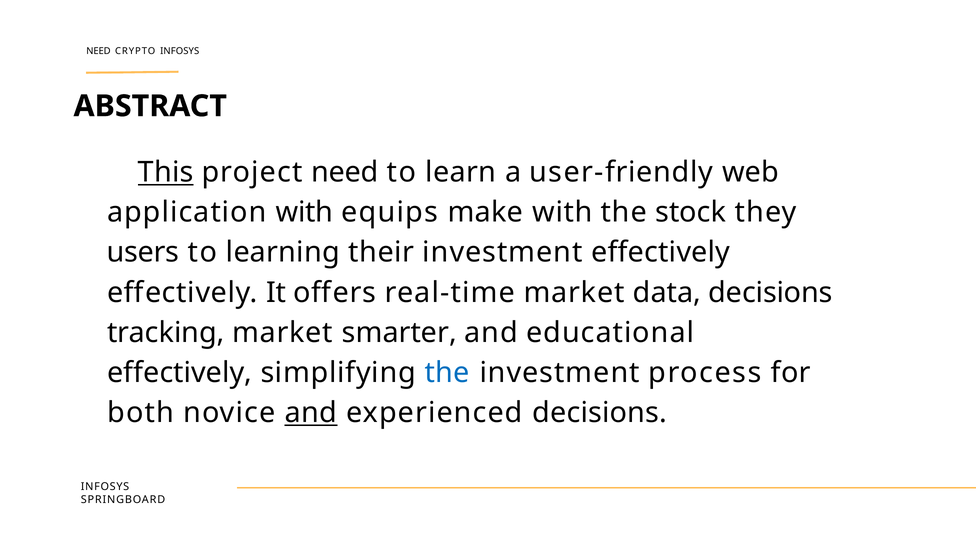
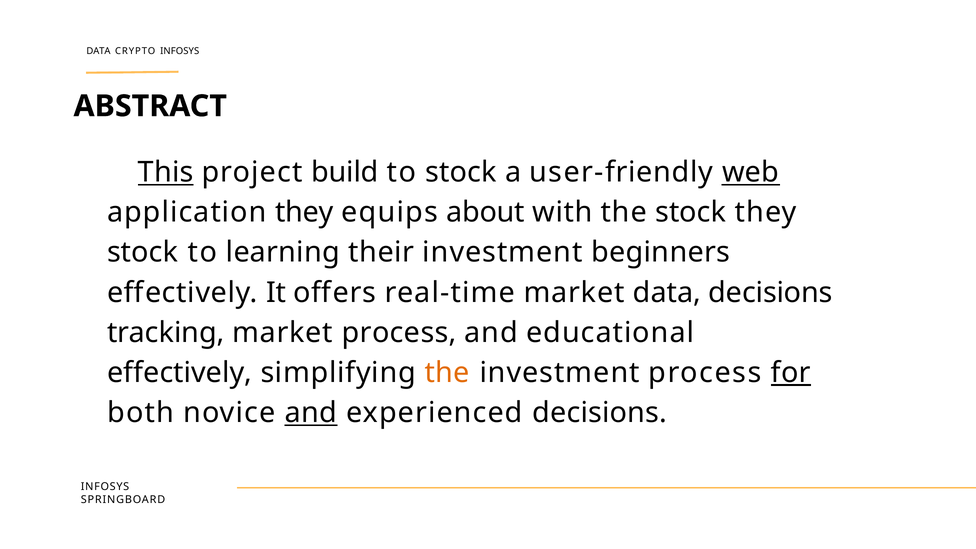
NEED at (98, 51): NEED -> DATA
project need: need -> build
to learn: learn -> stock
web underline: none -> present
application with: with -> they
make: make -> about
users at (143, 252): users -> stock
investment effectively: effectively -> beginners
market smarter: smarter -> process
the at (447, 373) colour: blue -> orange
for underline: none -> present
